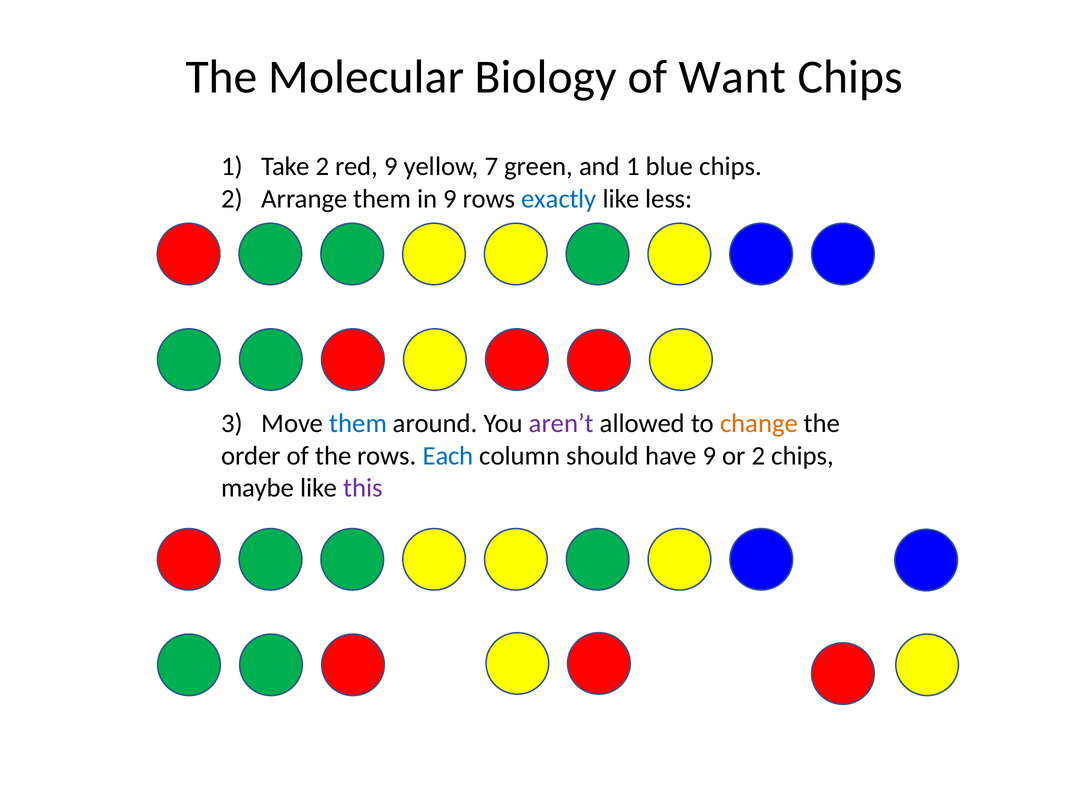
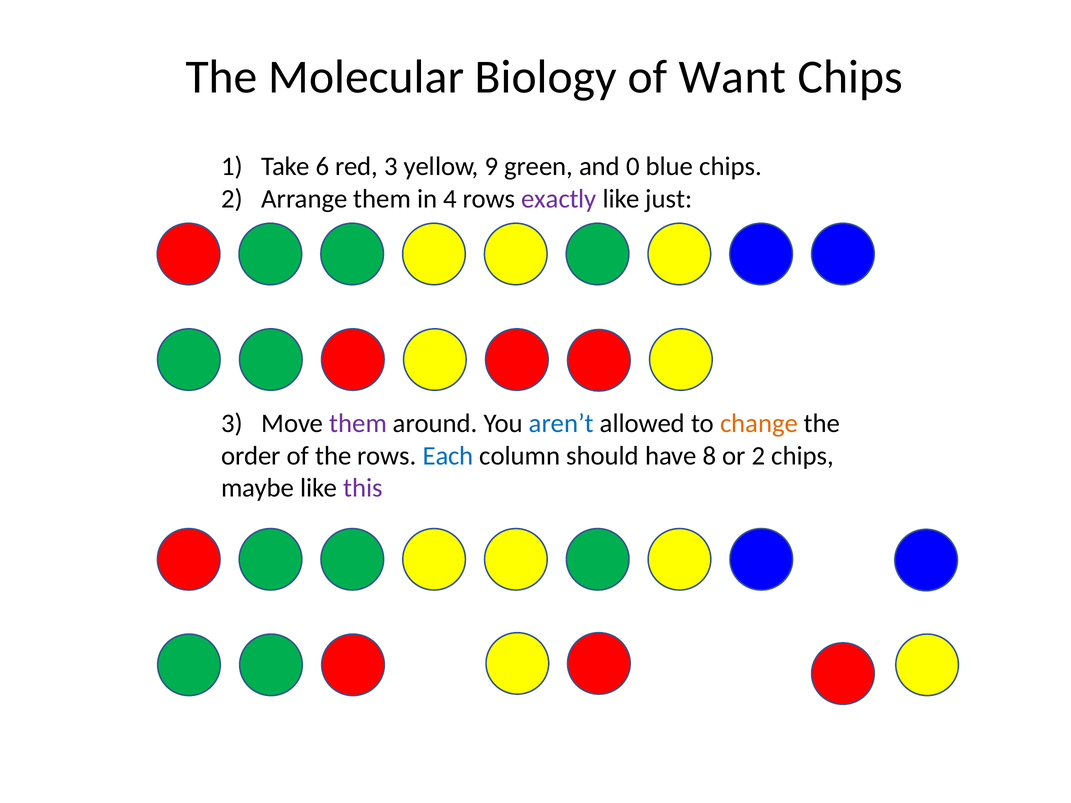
Take 2: 2 -> 6
red 9: 9 -> 3
7: 7 -> 9
and 1: 1 -> 0
in 9: 9 -> 4
exactly colour: blue -> purple
less: less -> just
them at (358, 424) colour: blue -> purple
aren’t colour: purple -> blue
have 9: 9 -> 8
